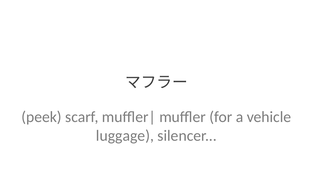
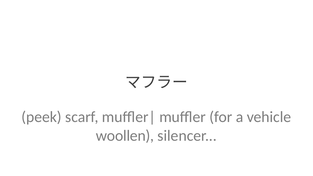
luggage: luggage -> woollen
